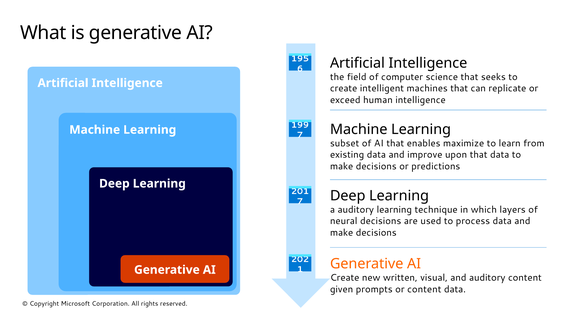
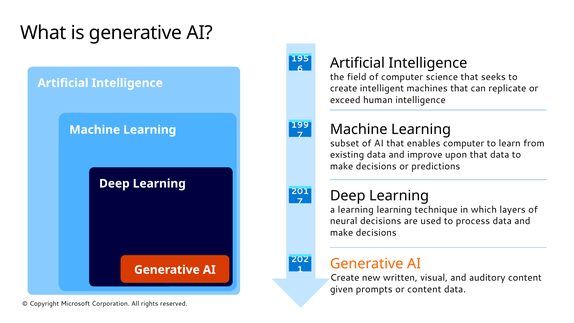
enables maximize: maximize -> computer
a auditory: auditory -> learning
